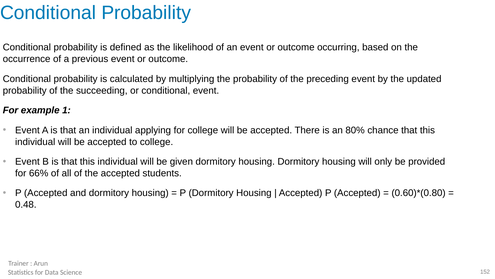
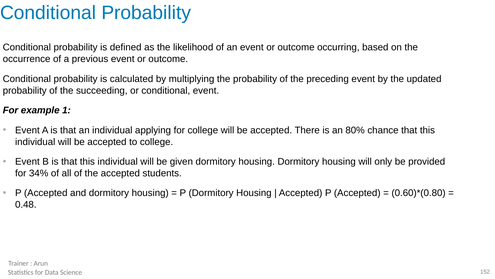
66%: 66% -> 34%
